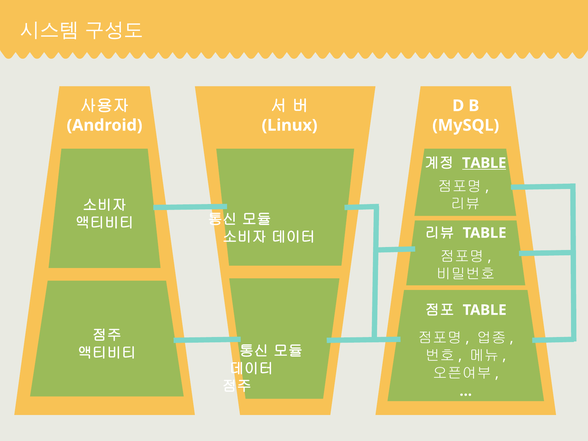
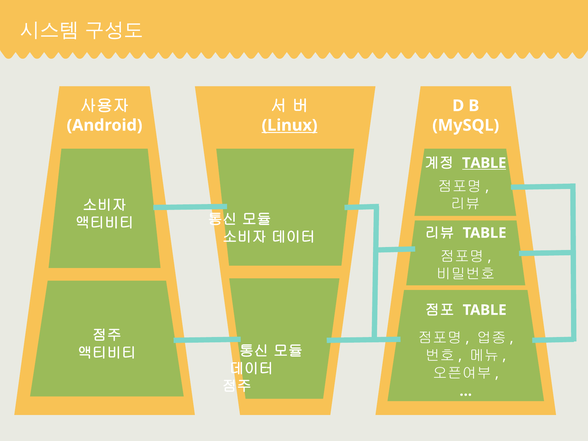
Linux underline: none -> present
